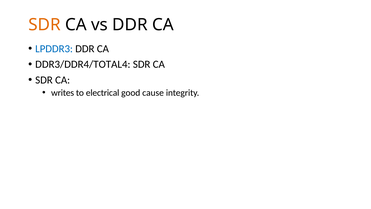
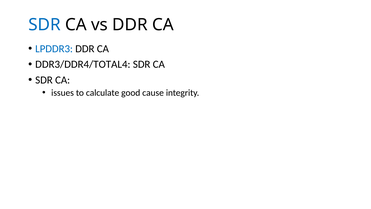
SDR at (44, 25) colour: orange -> blue
writes: writes -> issues
electrical: electrical -> calculate
